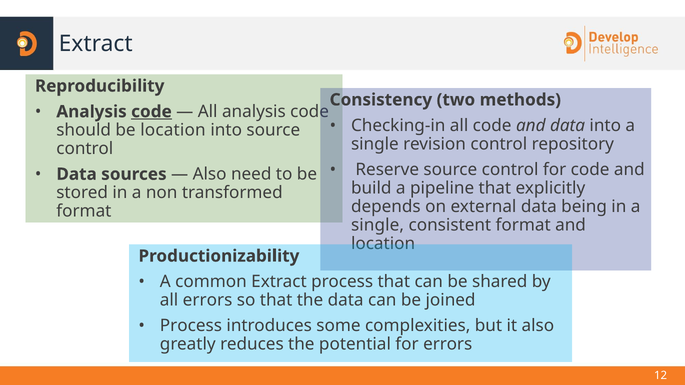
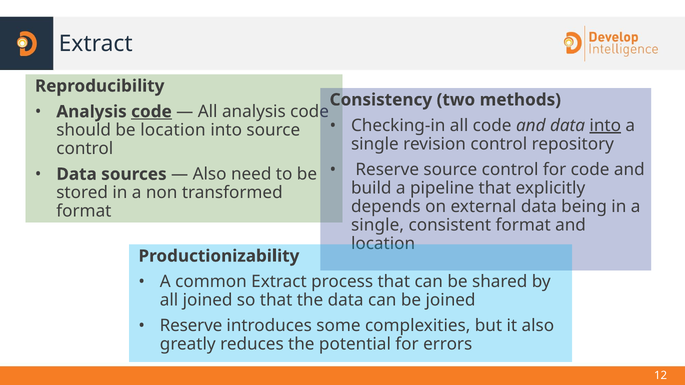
into at (605, 125) underline: none -> present
all errors: errors -> joined
Process at (191, 326): Process -> Reserve
